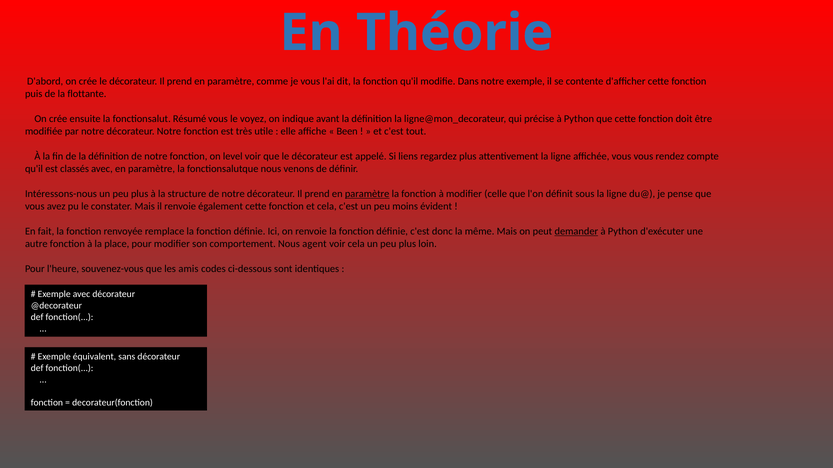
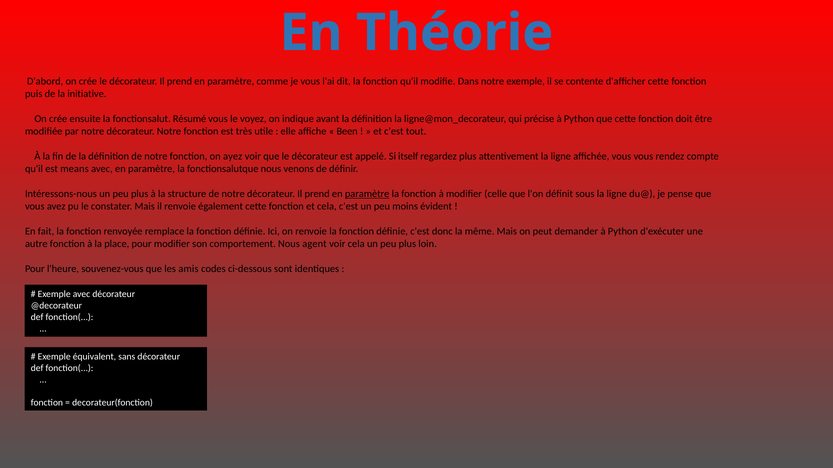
flottante: flottante -> initiative
level: level -> ayez
liens: liens -> itself
classés: classés -> means
demander underline: present -> none
